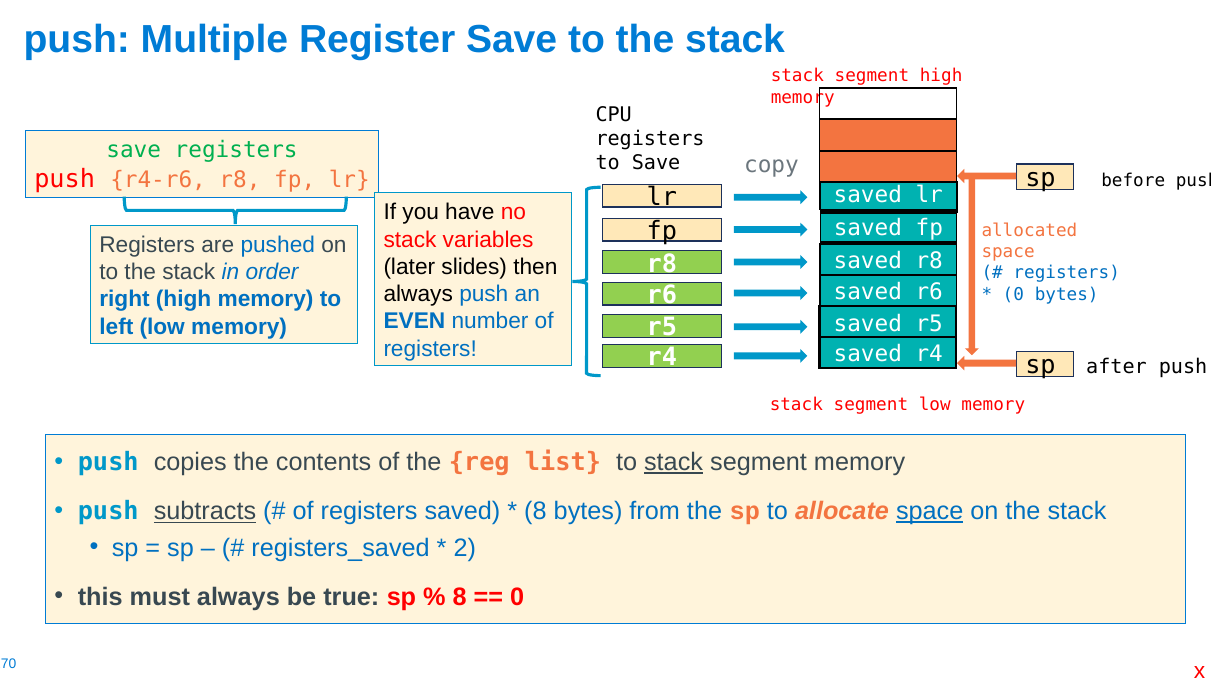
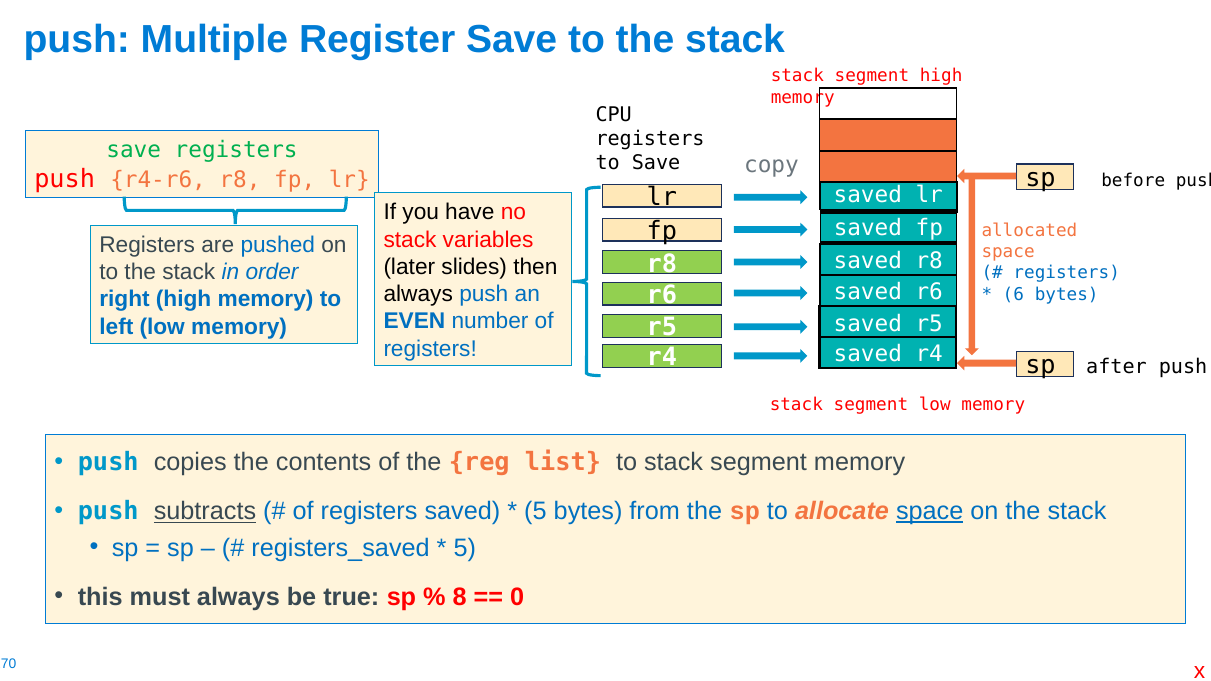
0 at (1013, 294): 0 -> 6
stack at (674, 462) underline: present -> none
8 at (535, 511): 8 -> 5
2 at (465, 548): 2 -> 5
